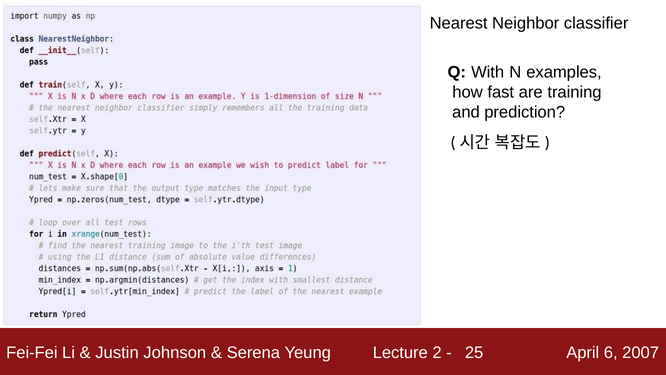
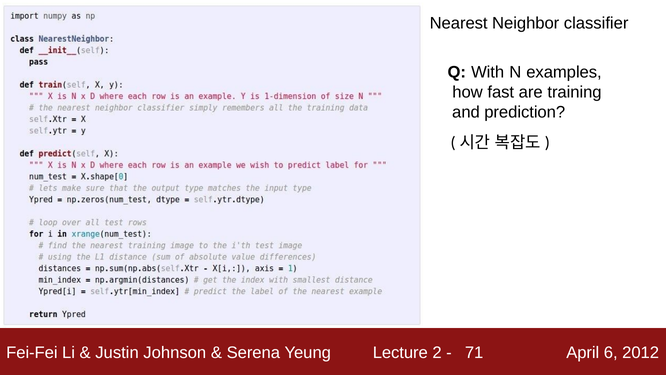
25: 25 -> 71
2007: 2007 -> 2012
